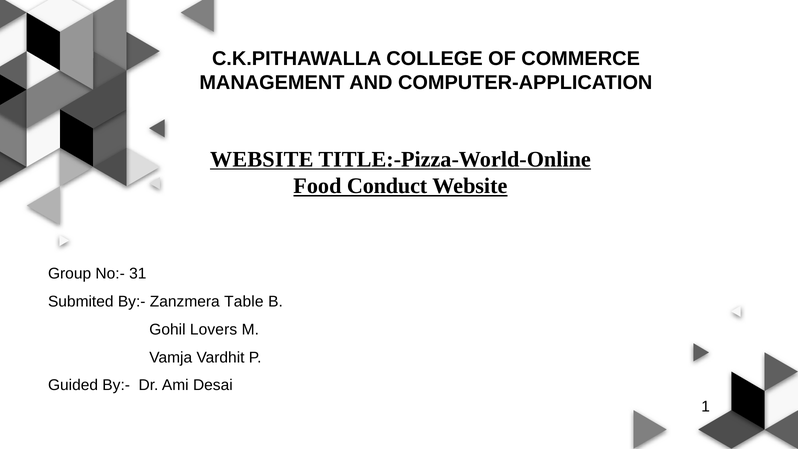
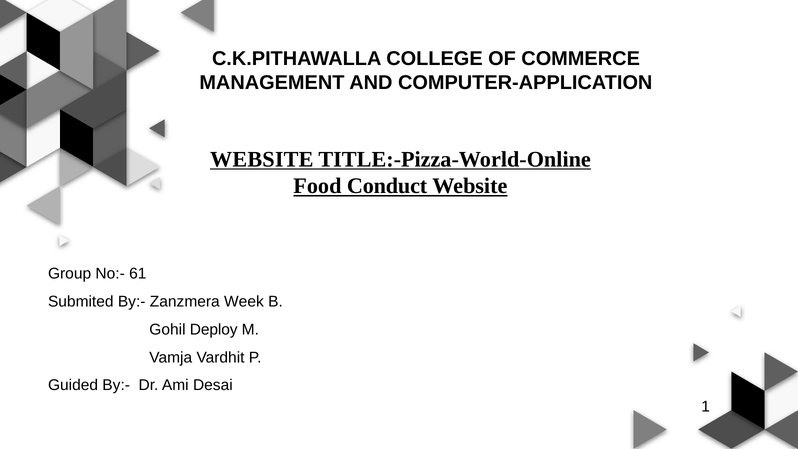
31: 31 -> 61
Table: Table -> Week
Lovers: Lovers -> Deploy
